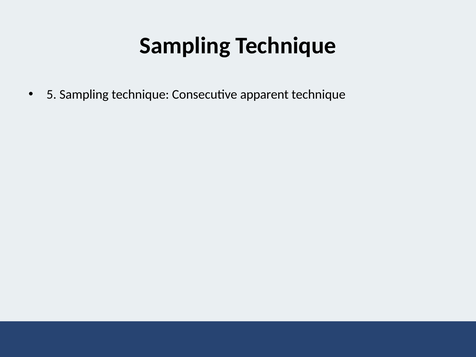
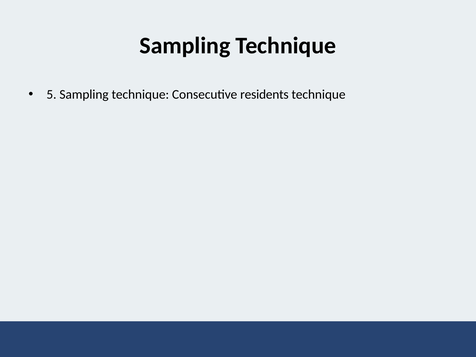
apparent: apparent -> residents
